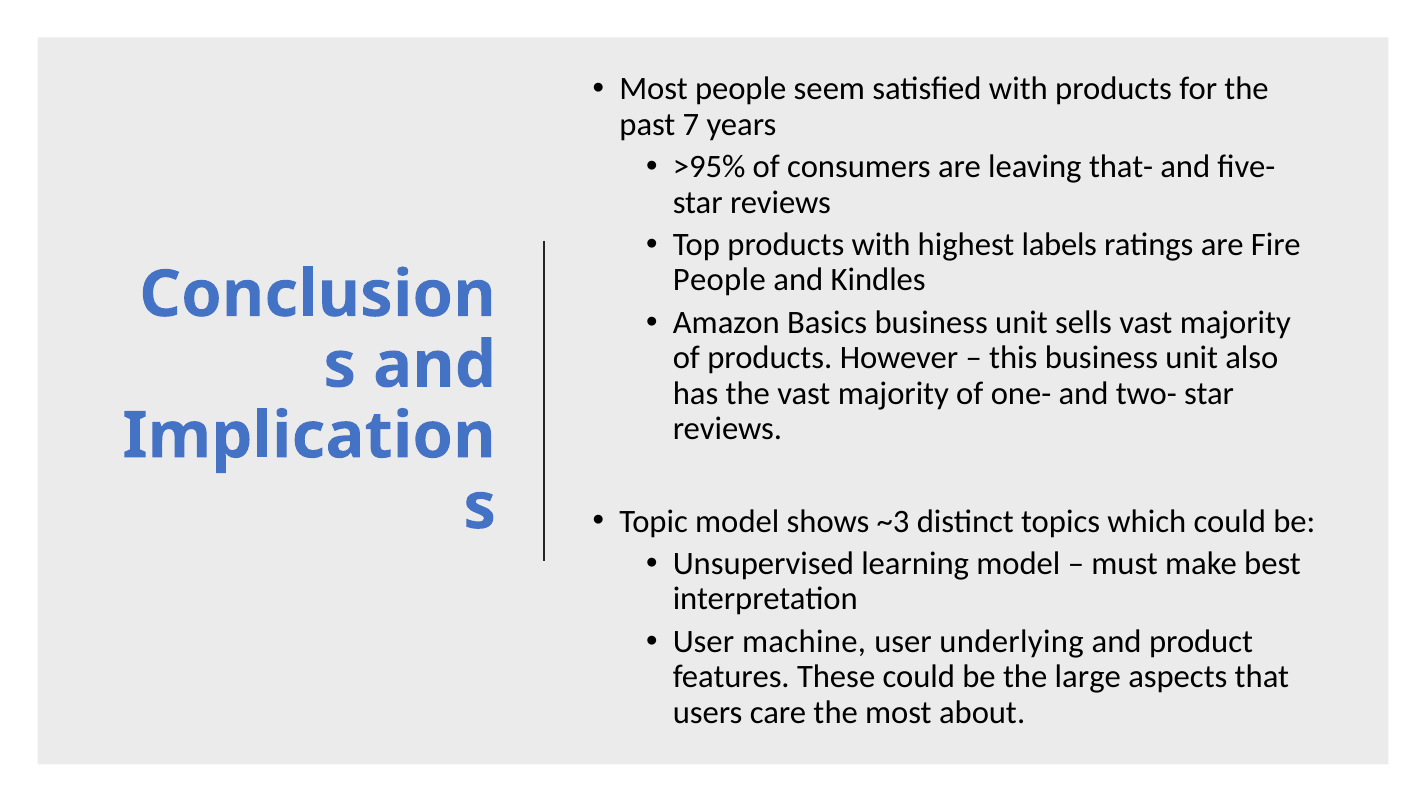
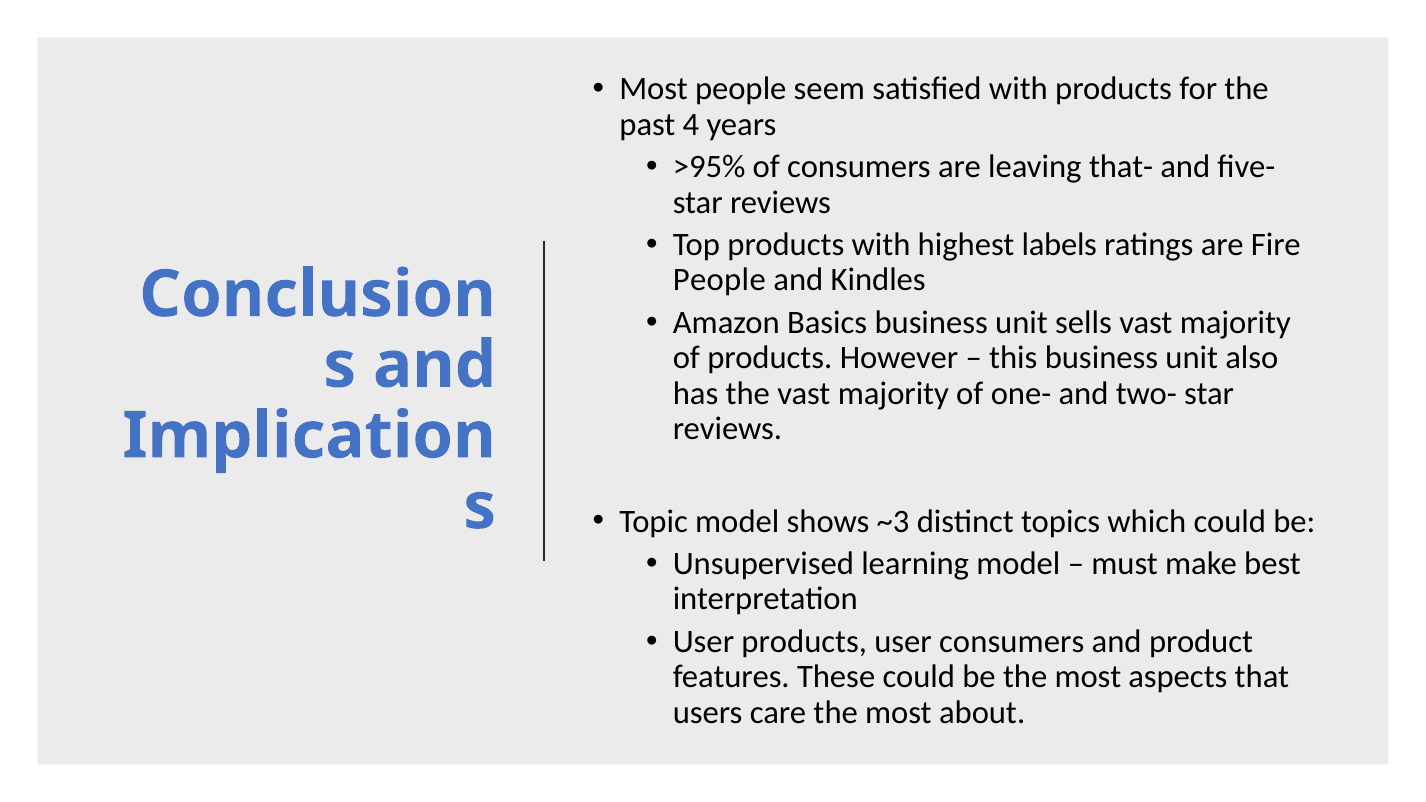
7: 7 -> 4
User machine: machine -> products
user underlying: underlying -> consumers
be the large: large -> most
